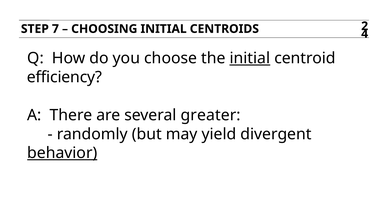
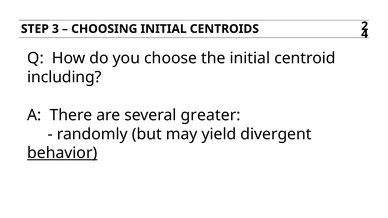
7: 7 -> 3
initial at (250, 58) underline: present -> none
efficiency: efficiency -> including
